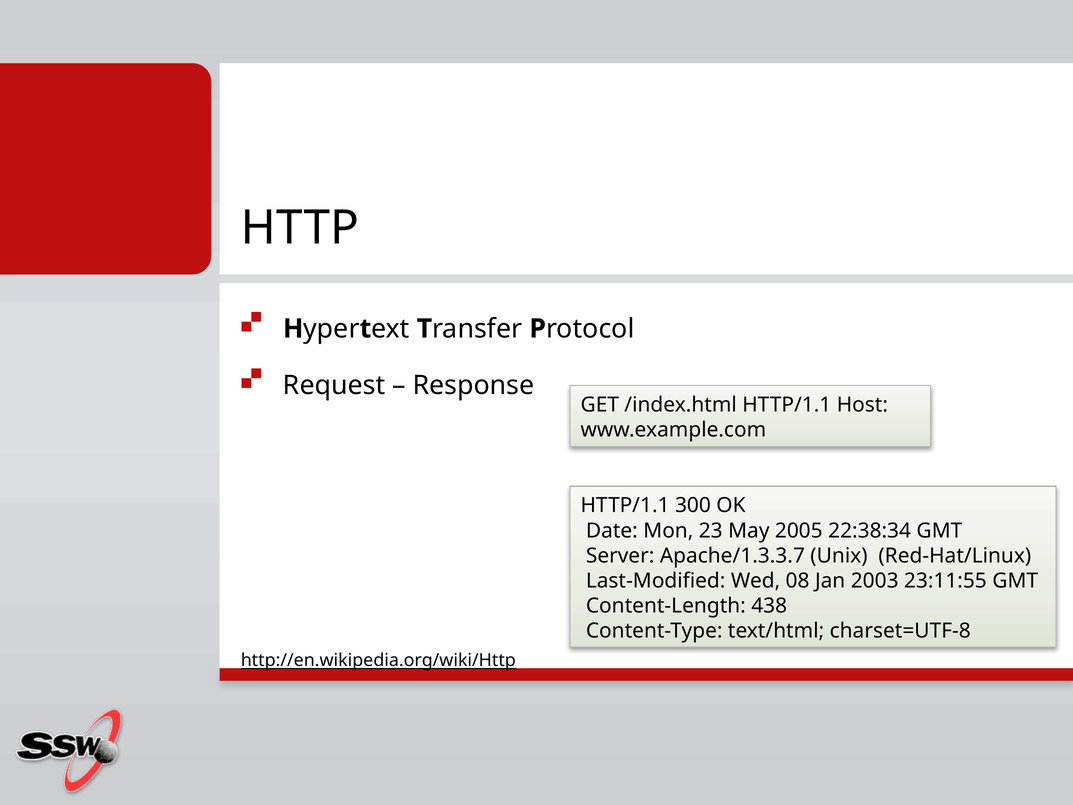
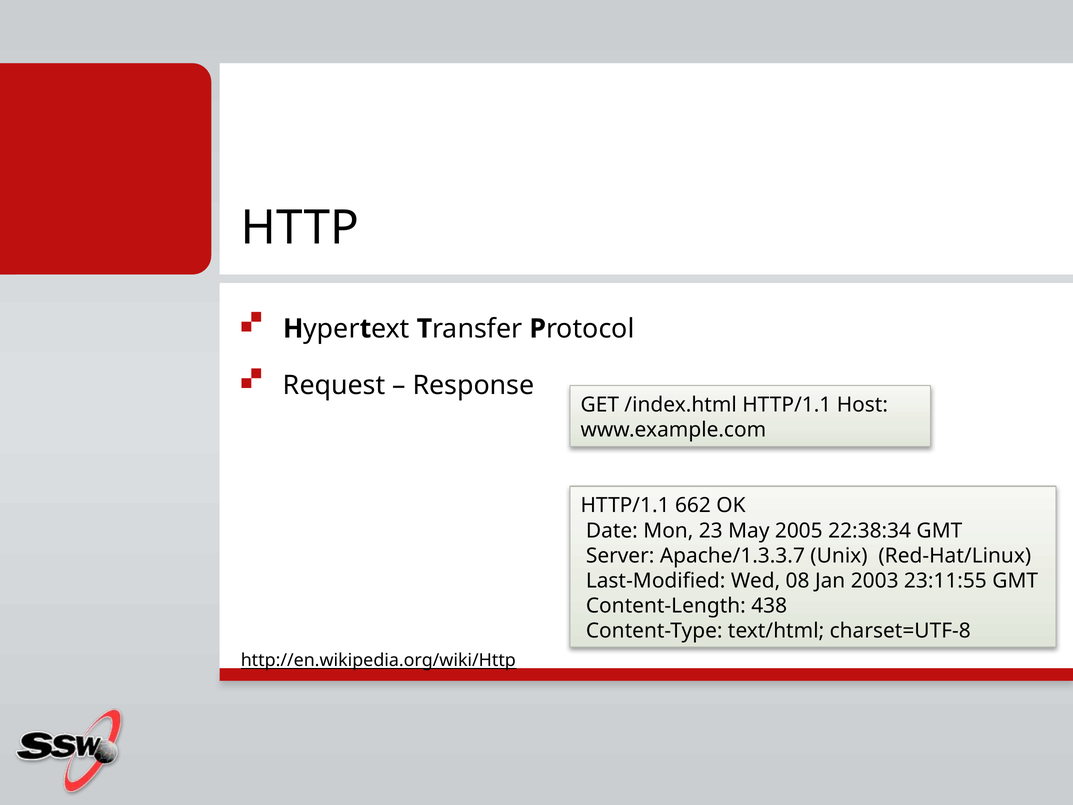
300: 300 -> 662
